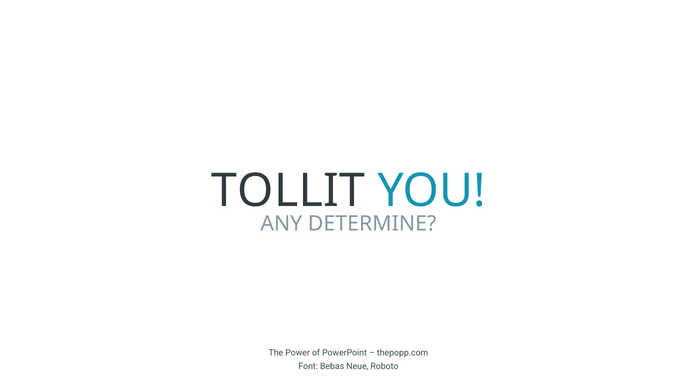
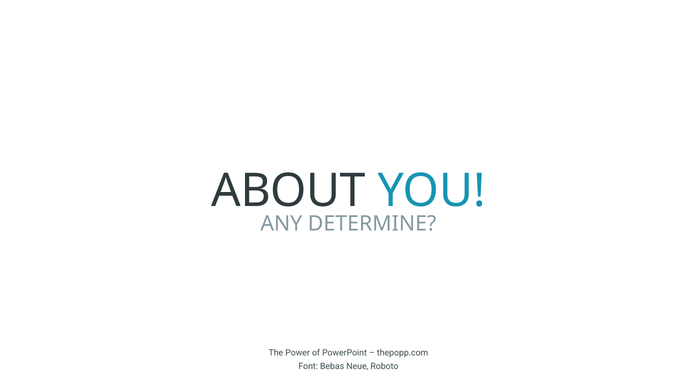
TOLLIT: TOLLIT -> ABOUT
